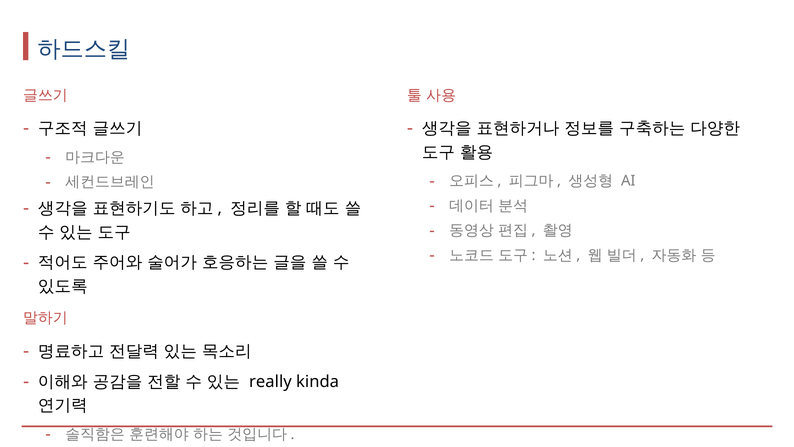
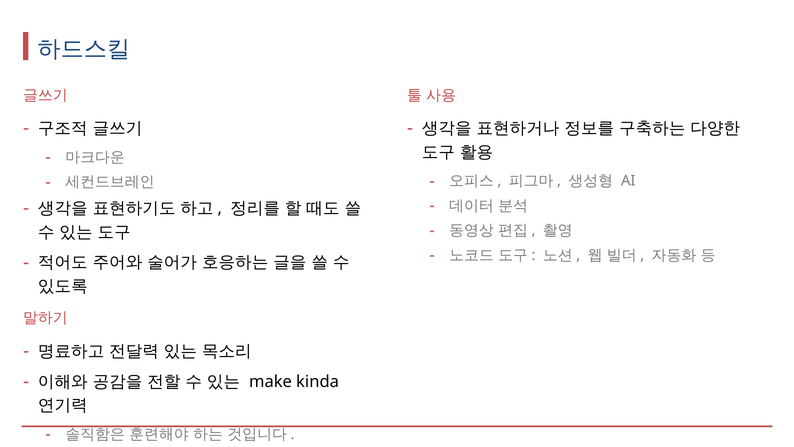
really: really -> make
